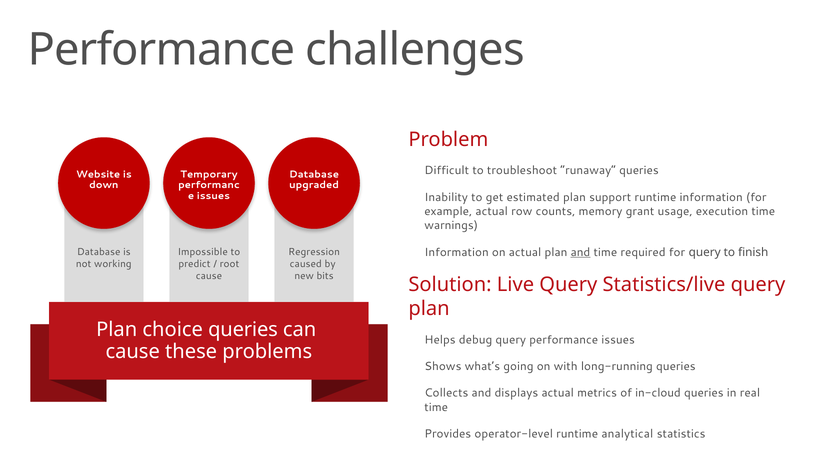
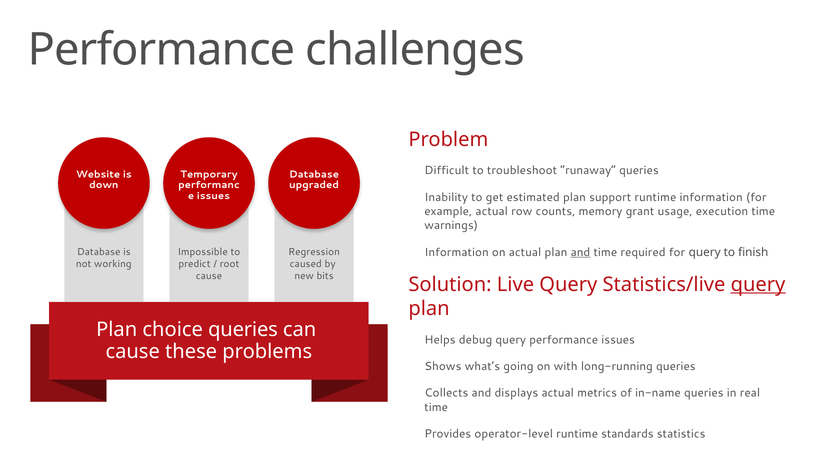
query at (758, 284) underline: none -> present
in-cloud: in-cloud -> in-name
analytical: analytical -> standards
